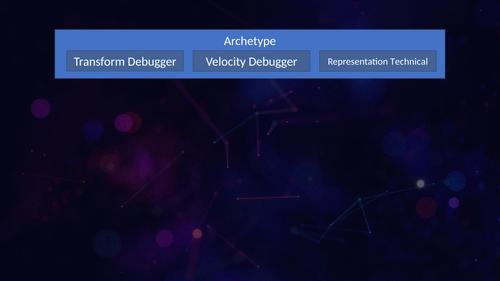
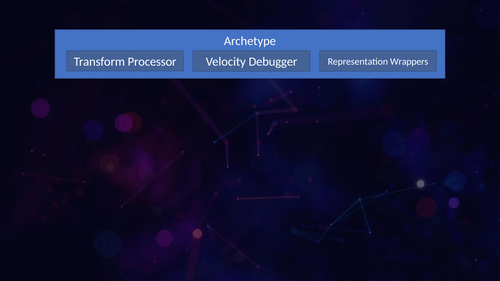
Transform Debugger: Debugger -> Processor
Technical: Technical -> Wrappers
